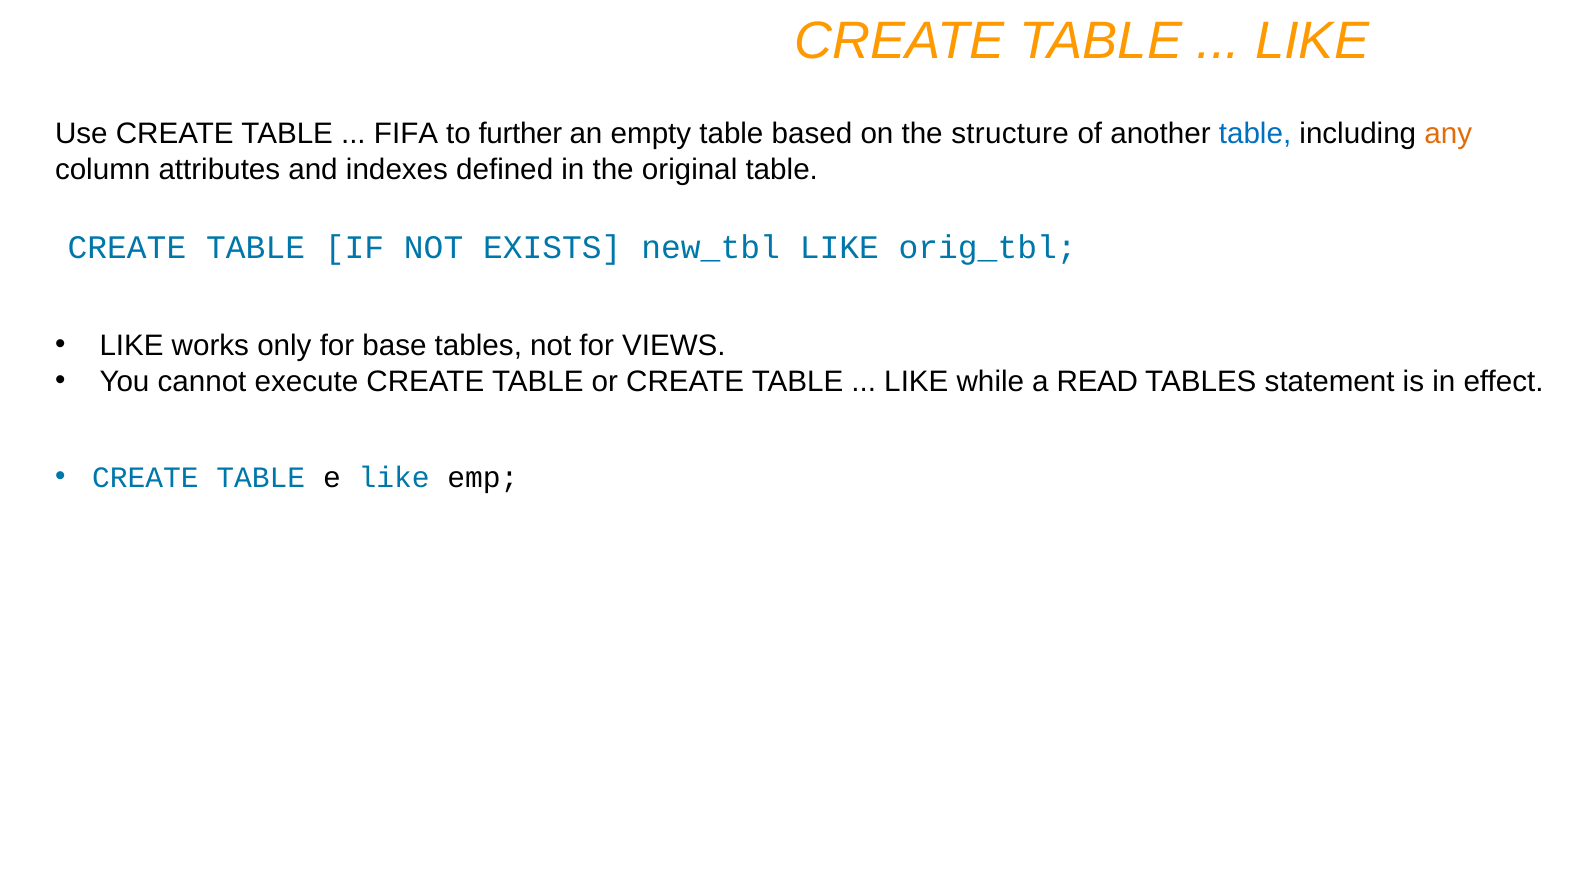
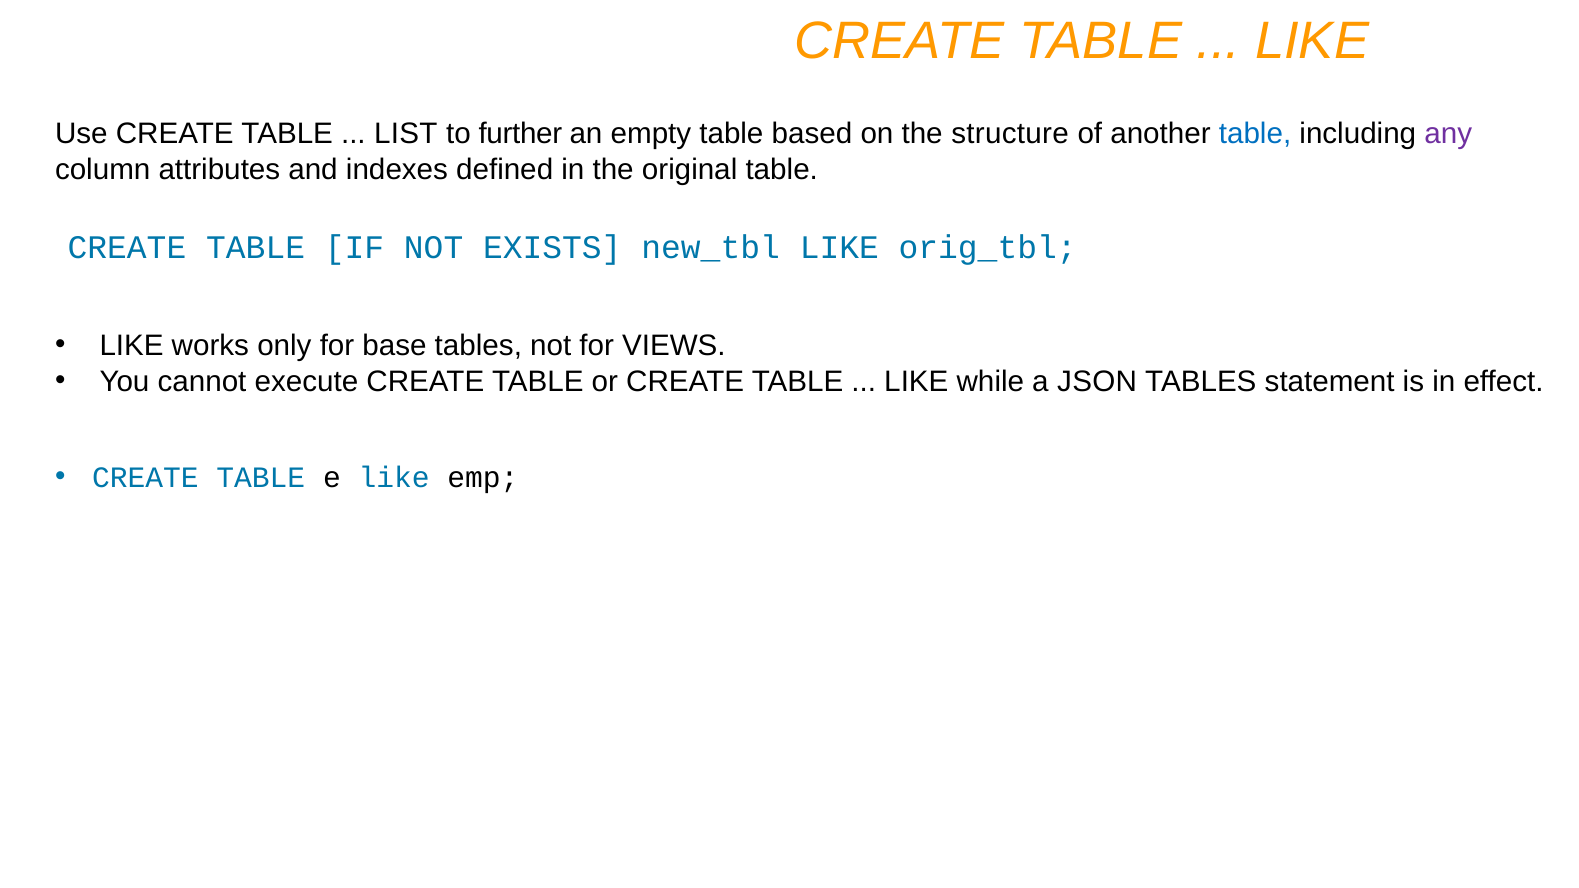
FIFA: FIFA -> LIST
any colour: orange -> purple
READ: READ -> JSON
